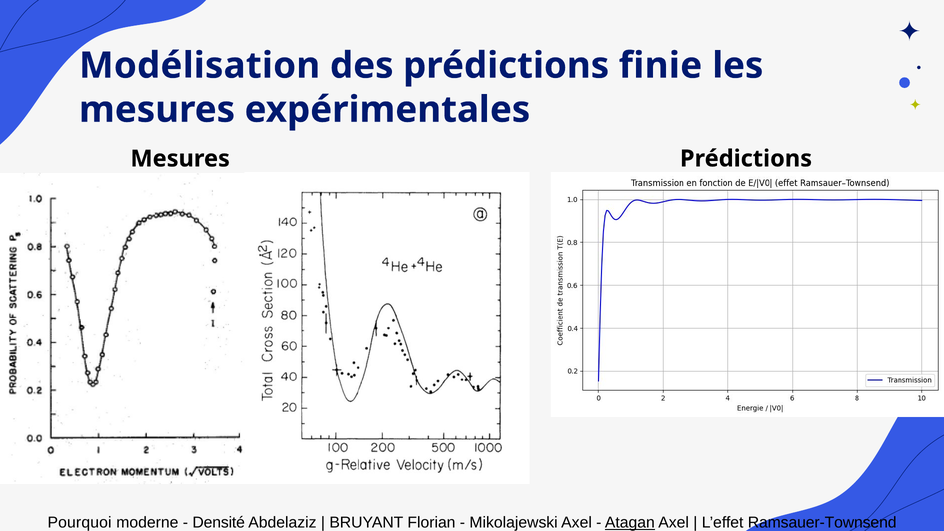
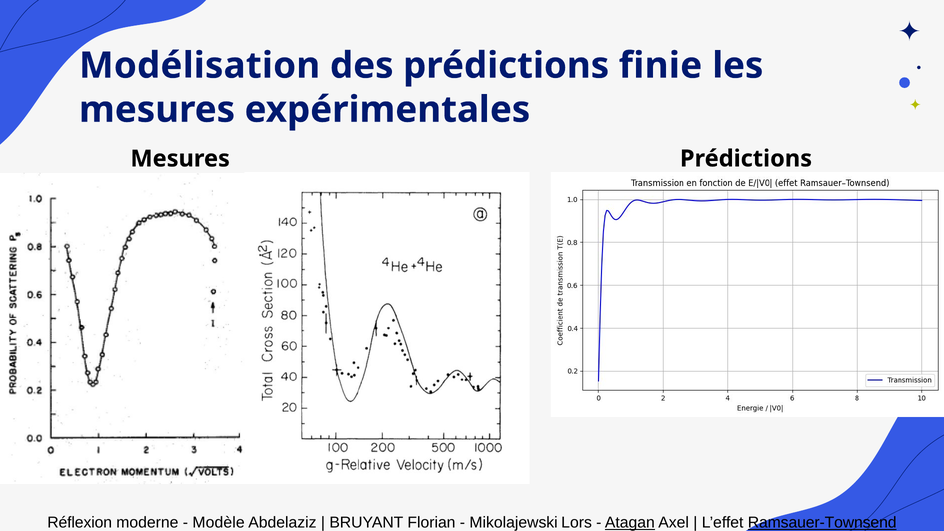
Pourquoi: Pourquoi -> Réflexion
Densité: Densité -> Modèle
Mikolajewski Axel: Axel -> Lors
Ramsauer-Townsend underline: none -> present
